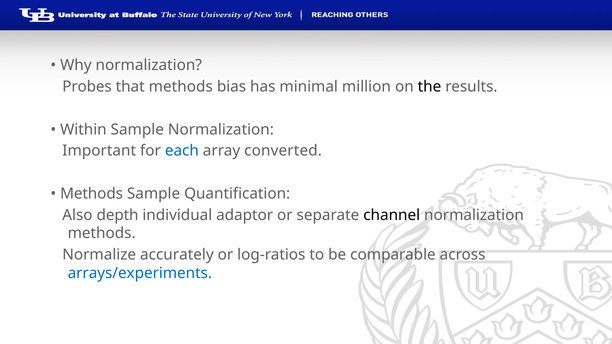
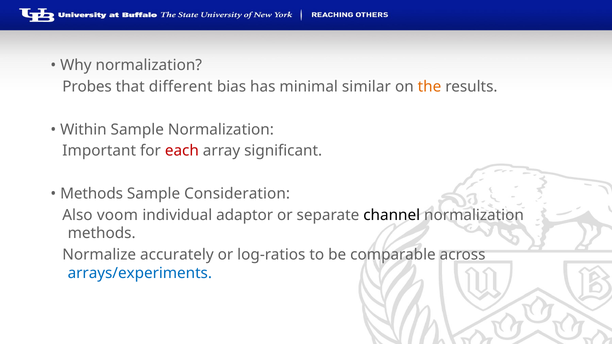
that methods: methods -> different
million: million -> similar
the colour: black -> orange
each colour: blue -> red
converted: converted -> significant
Quantification: Quantification -> Consideration
depth: depth -> voom
